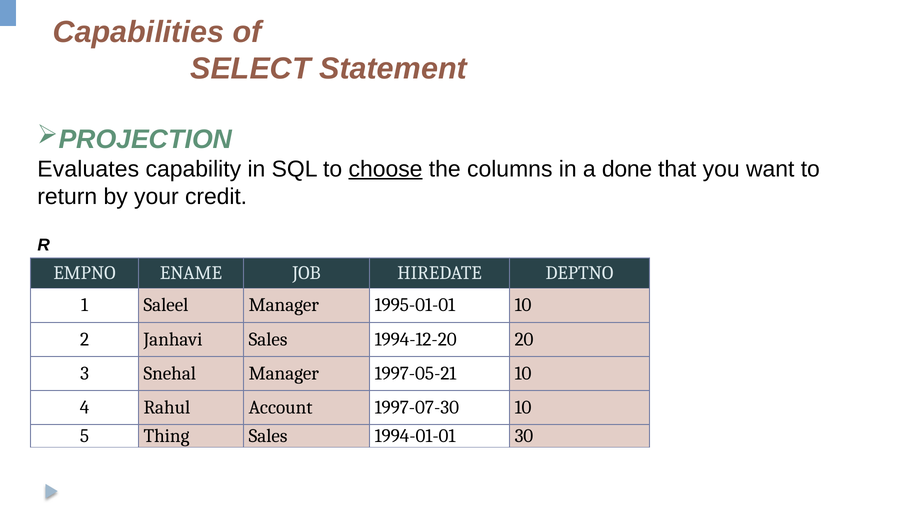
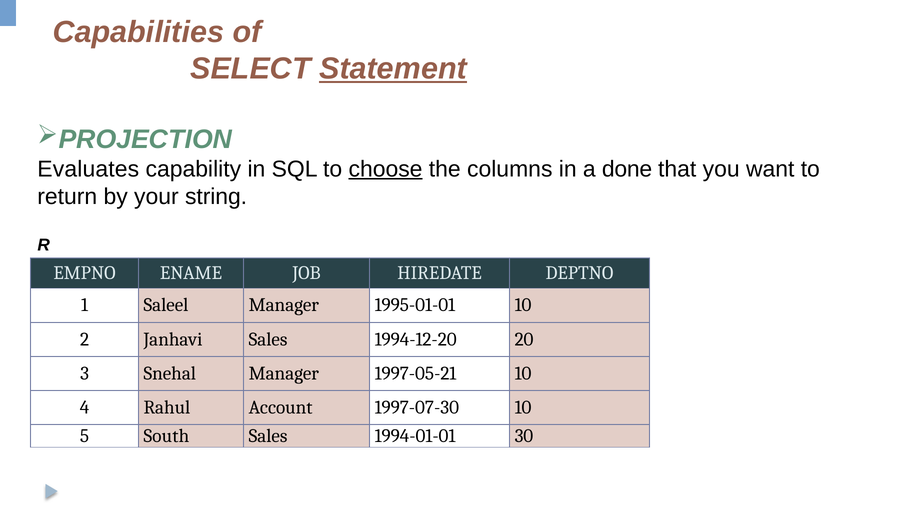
Statement underline: none -> present
credit: credit -> string
Thing: Thing -> South
